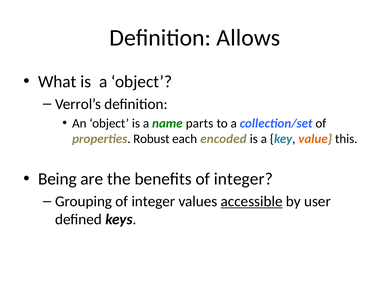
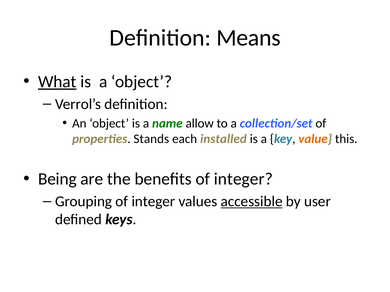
Allows: Allows -> Means
What underline: none -> present
parts: parts -> allow
Robust: Robust -> Stands
encoded: encoded -> installed
